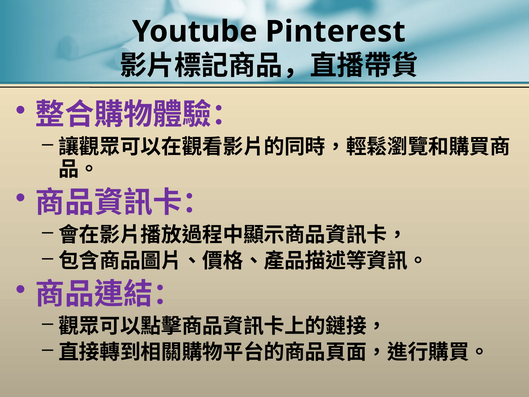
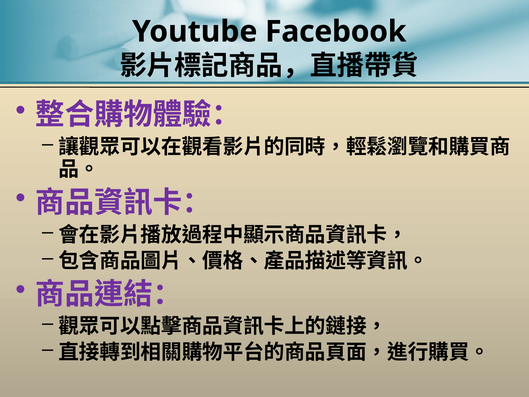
Pinterest: Pinterest -> Facebook
